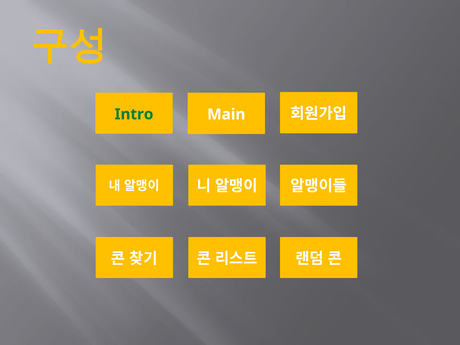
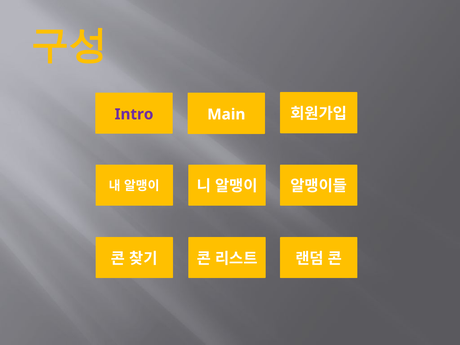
Intro colour: green -> purple
